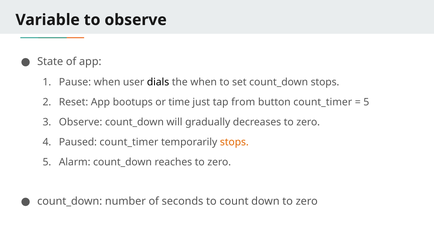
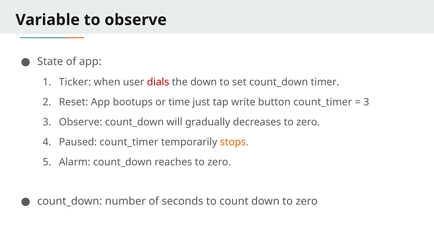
Pause: Pause -> Ticker
dials colour: black -> red
the when: when -> down
count_down stops: stops -> timer
from: from -> write
5 at (366, 102): 5 -> 3
